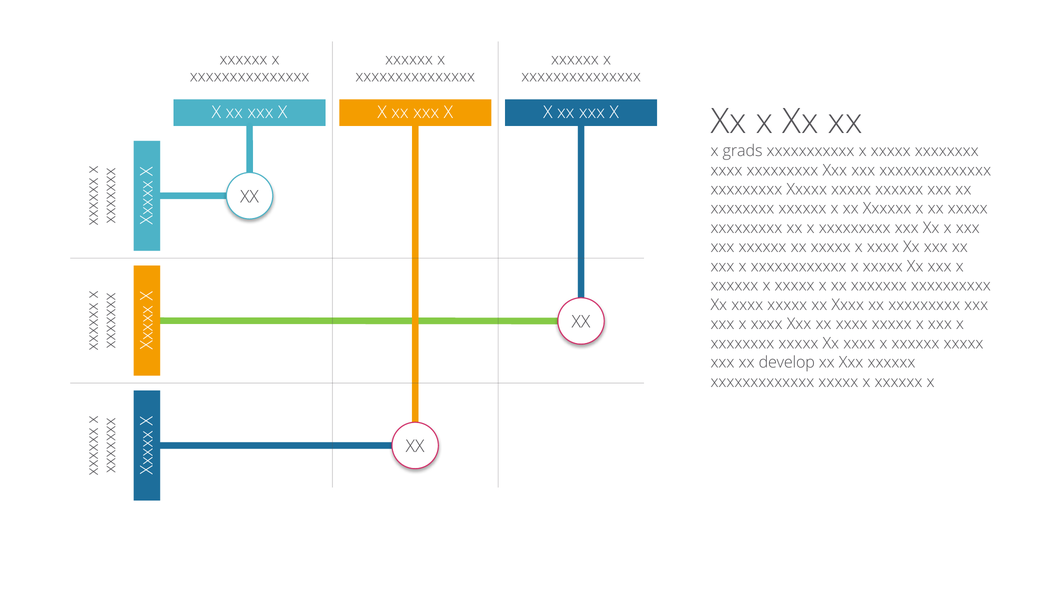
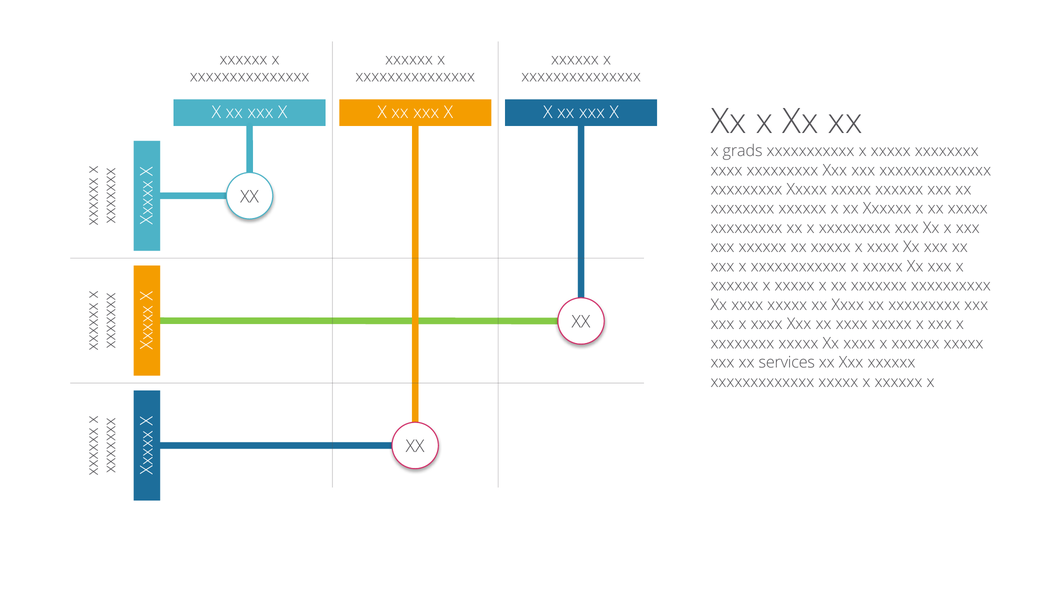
develop: develop -> services
